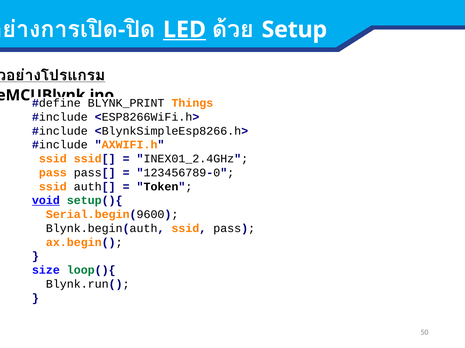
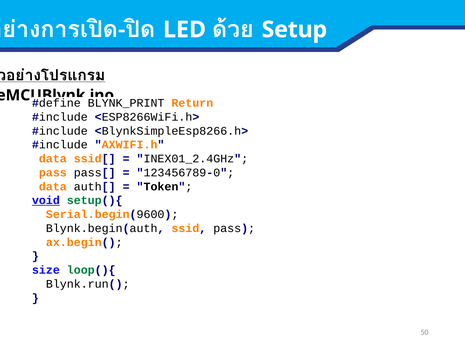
LED underline: present -> none
Things: Things -> Return
ssid at (53, 159): ssid -> data
ssid at (53, 187): ssid -> data
